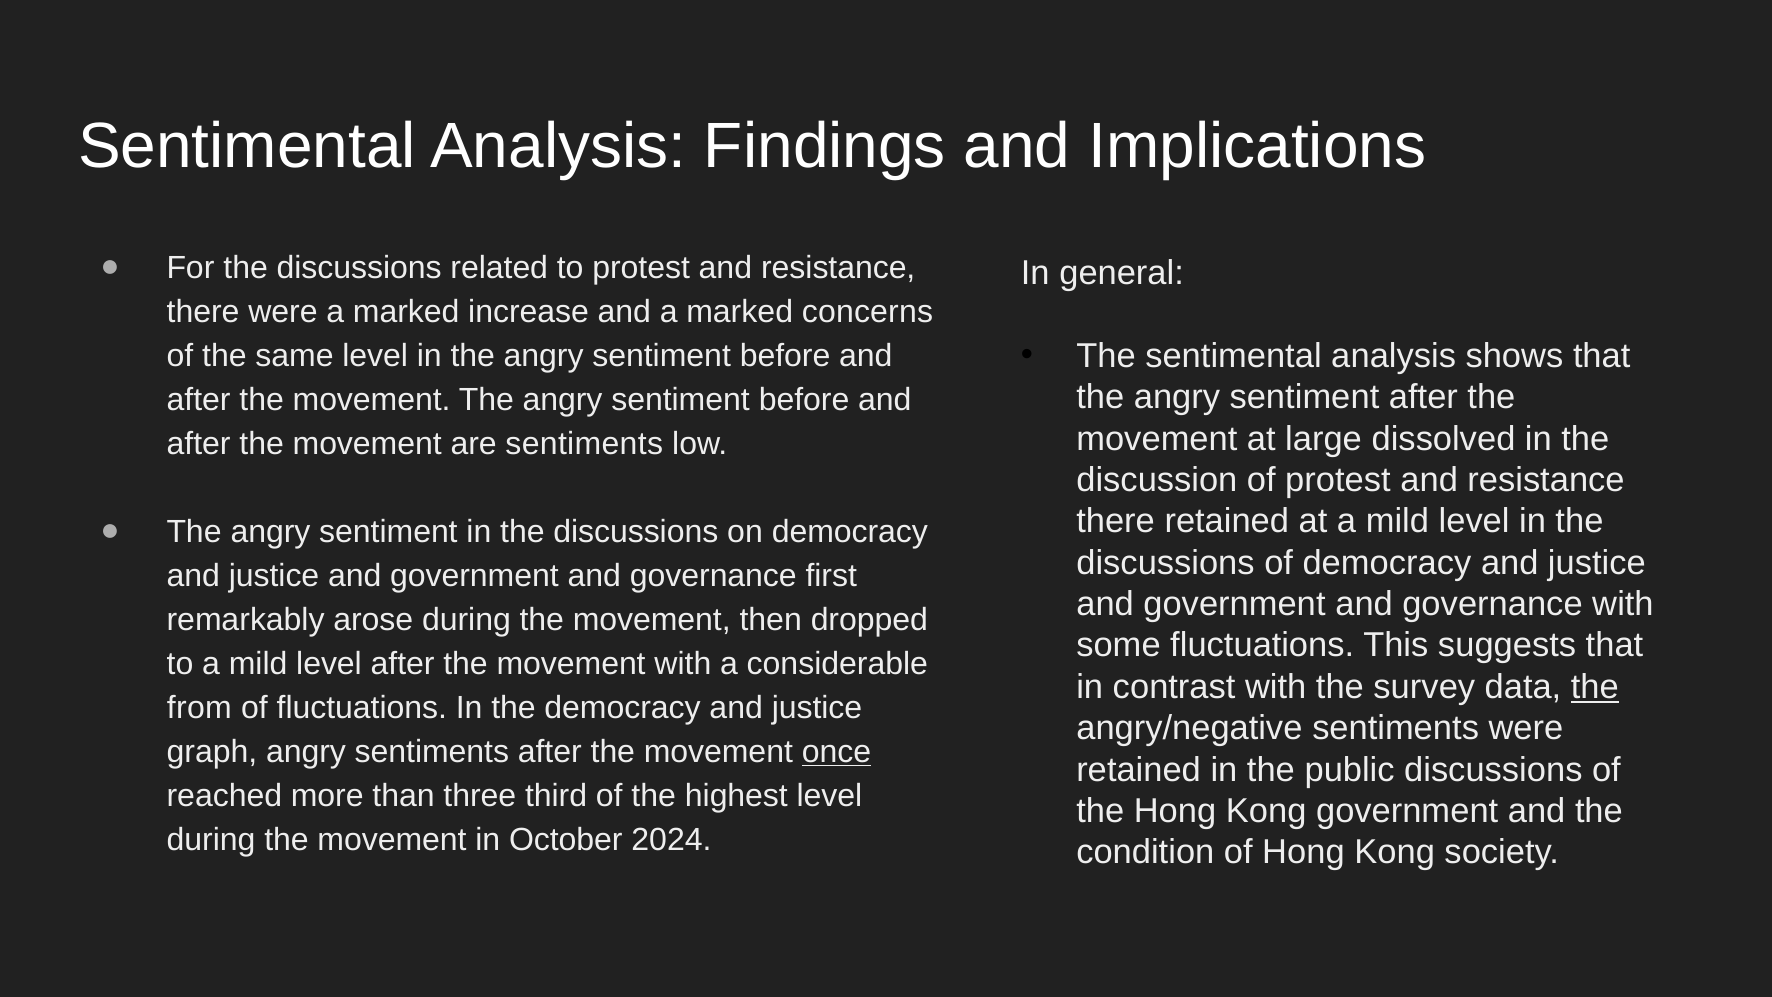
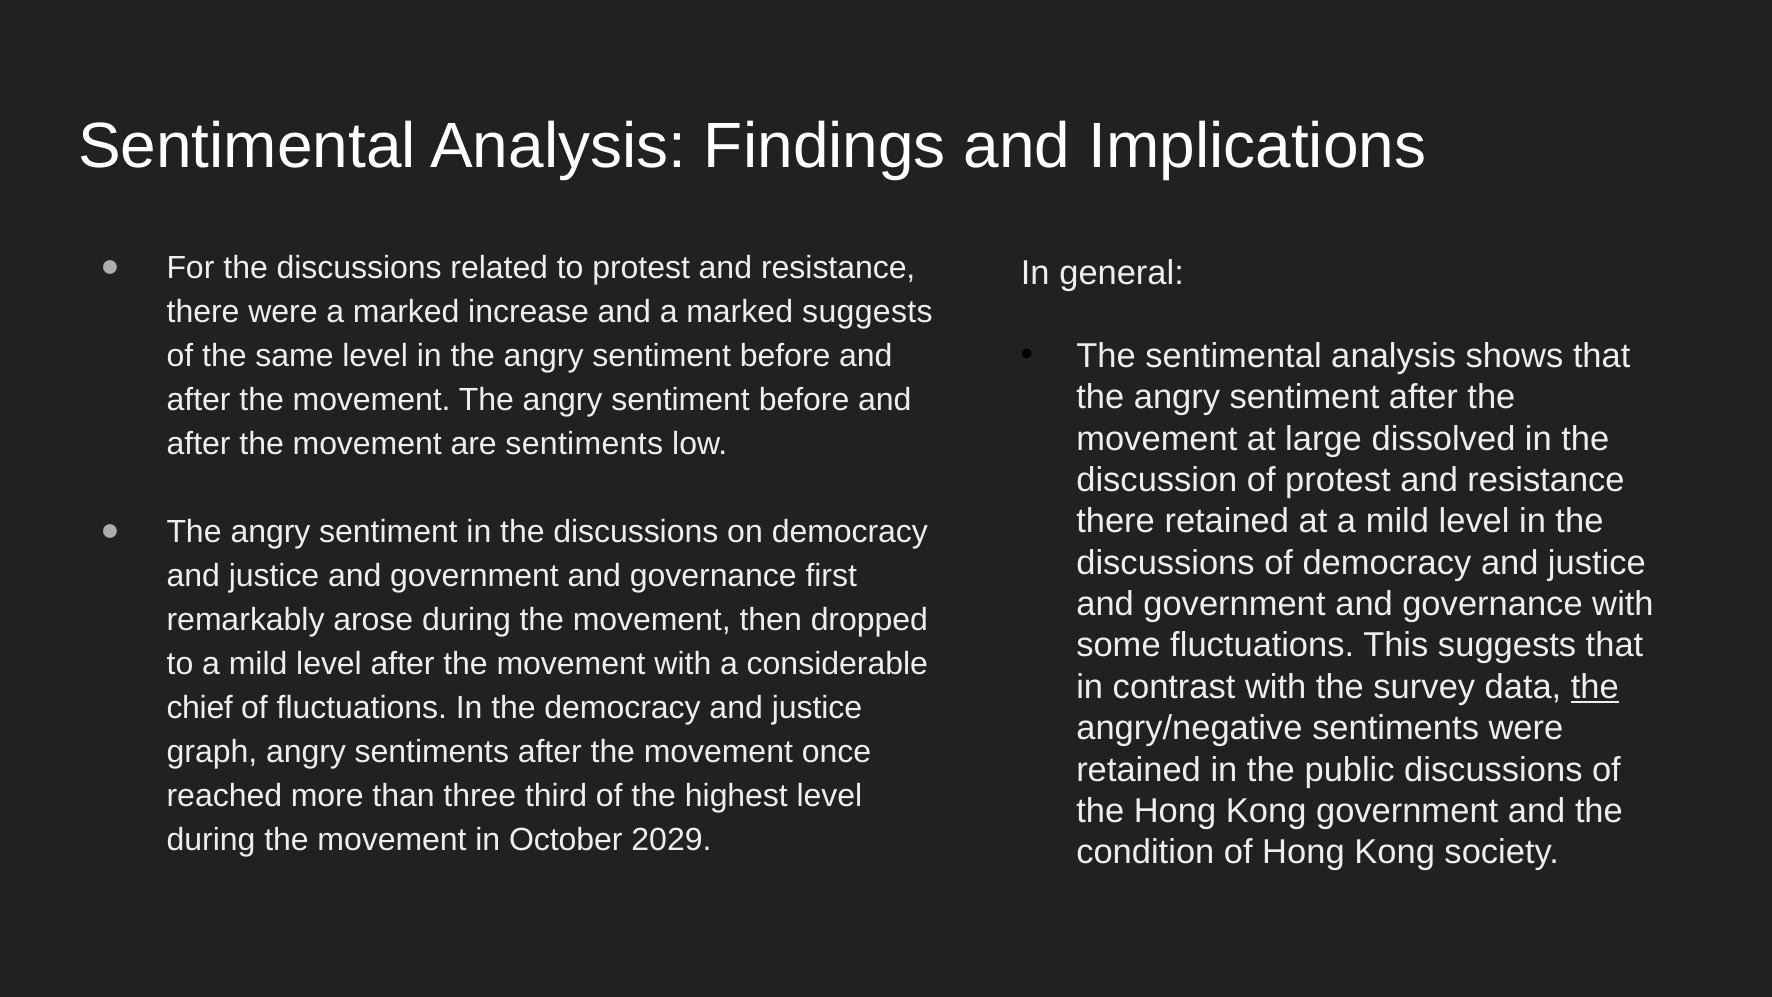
marked concerns: concerns -> suggests
from: from -> chief
once underline: present -> none
2024: 2024 -> 2029
